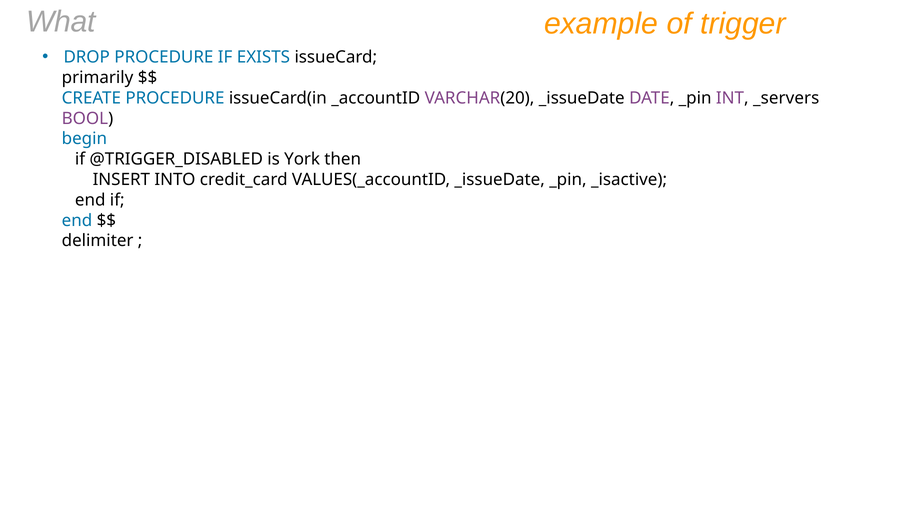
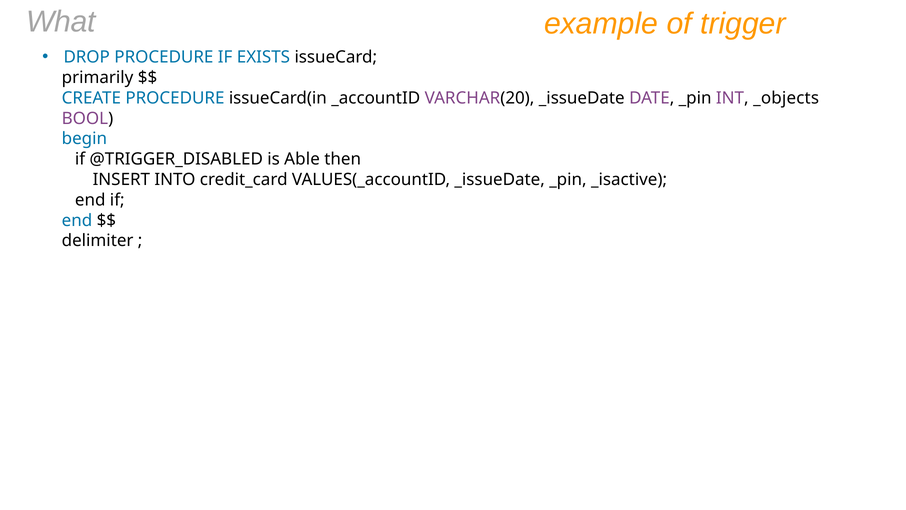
_servers: _servers -> _objects
York: York -> Able
